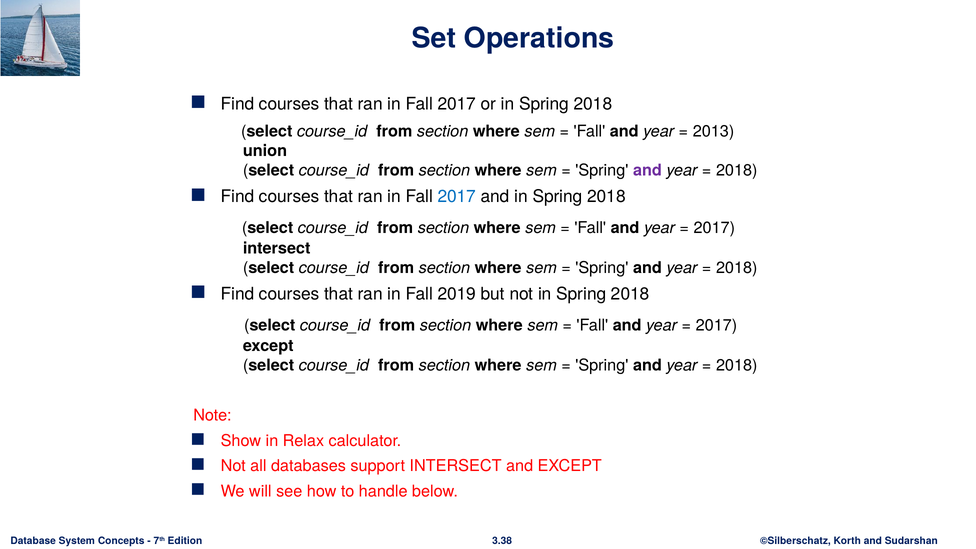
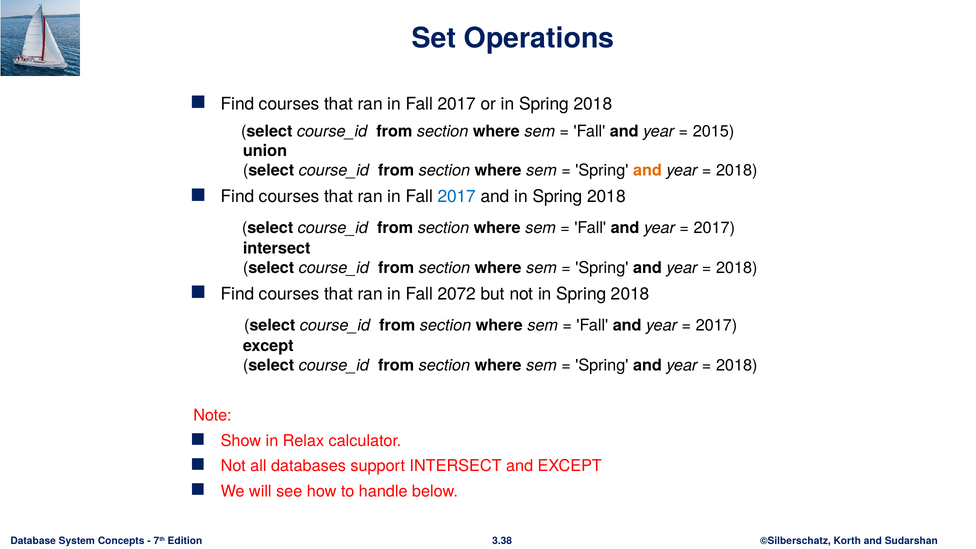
2013: 2013 -> 2015
and at (648, 171) colour: purple -> orange
2019: 2019 -> 2072
